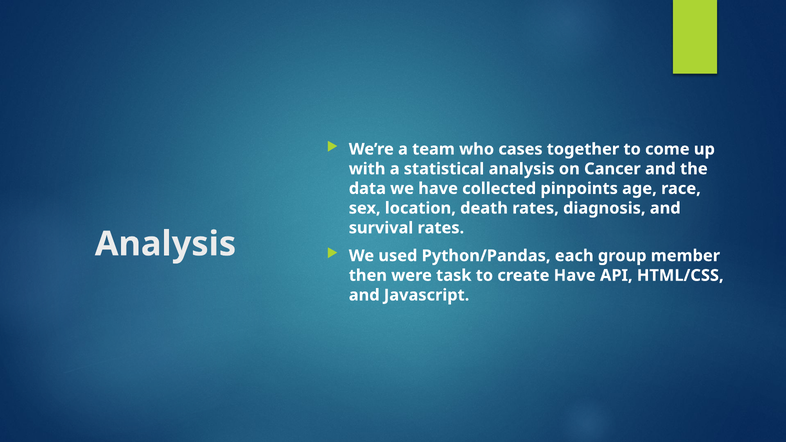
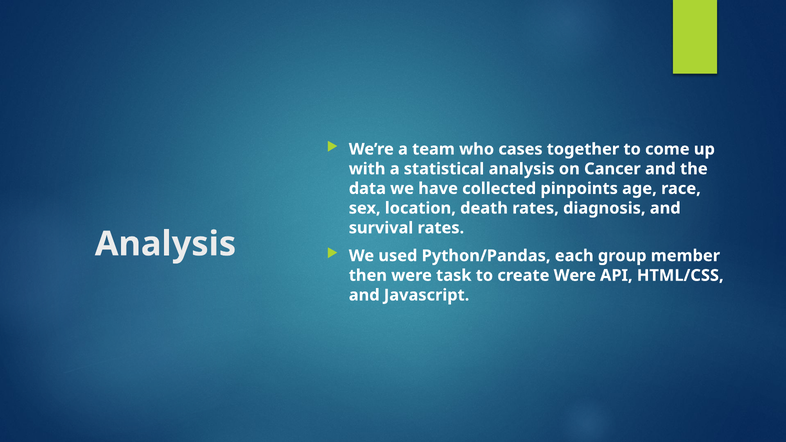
create Have: Have -> Were
